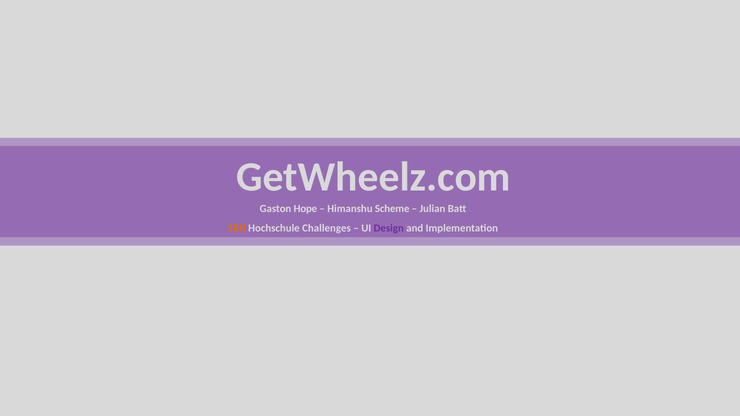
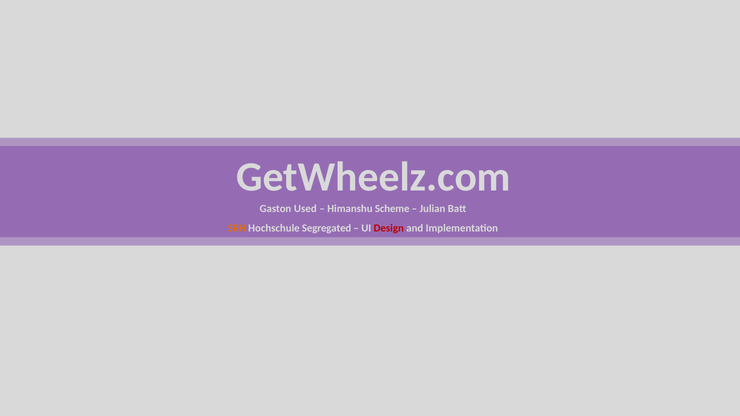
Hope: Hope -> Used
Challenges: Challenges -> Segregated
Design colour: purple -> red
